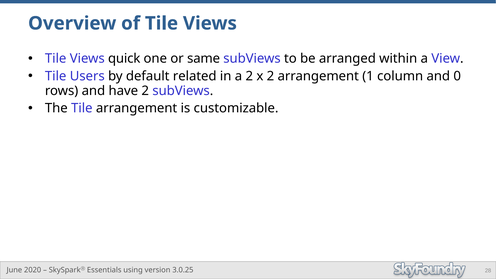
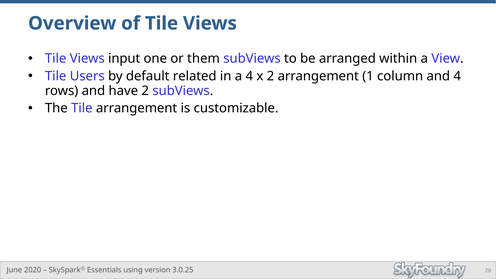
quick: quick -> input
same: same -> them
a 2: 2 -> 4
and 0: 0 -> 4
